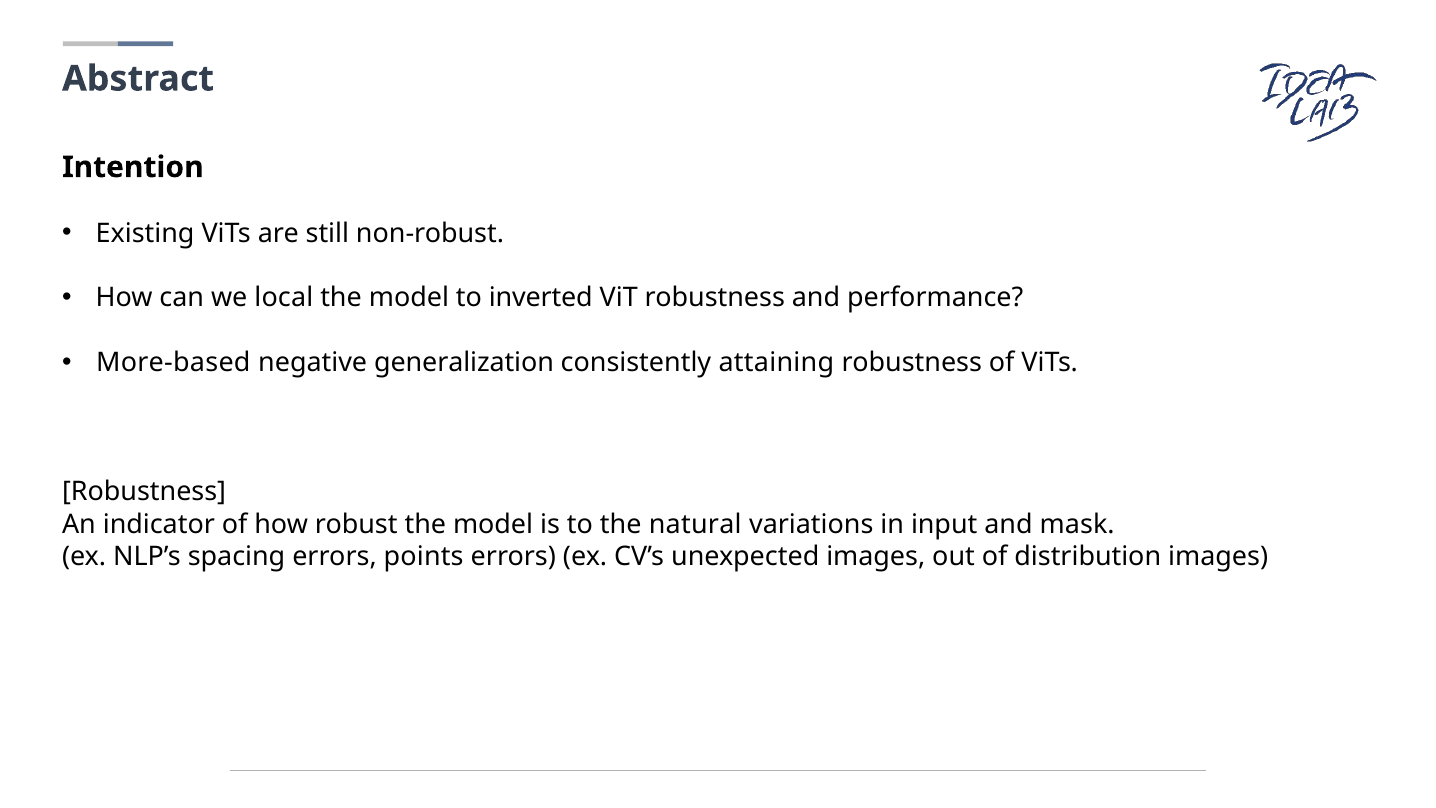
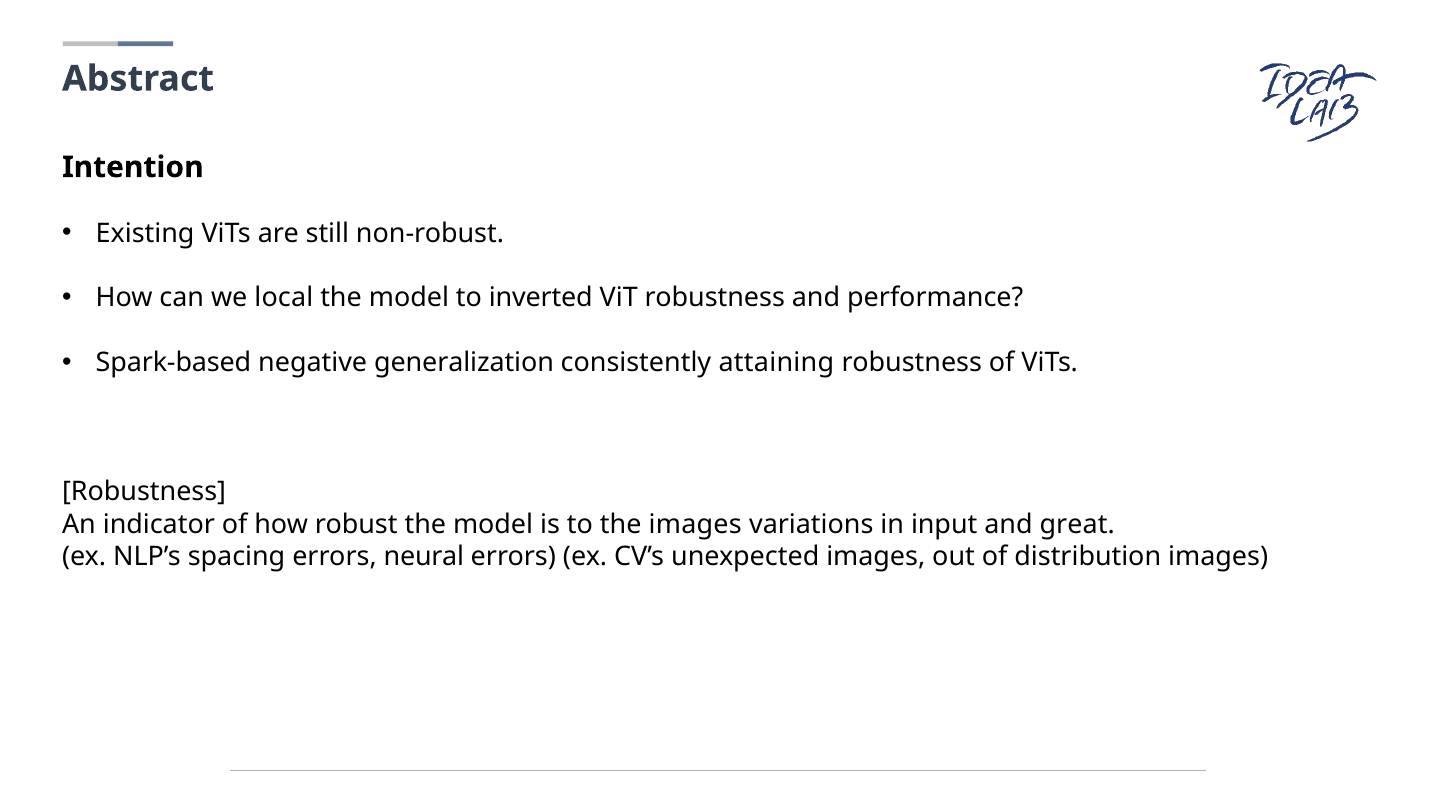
More-based: More-based -> Spark-based
the natural: natural -> images
mask: mask -> great
points: points -> neural
